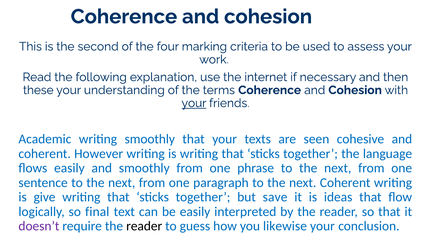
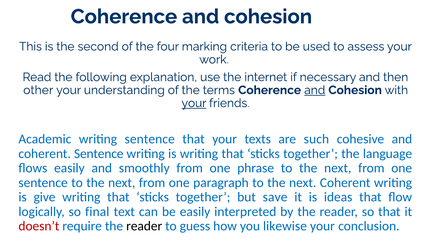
these: these -> other
and at (315, 90) underline: none -> present
writing smoothly: smoothly -> sentence
seen: seen -> such
coherent However: However -> Sentence
doesn’t colour: purple -> red
